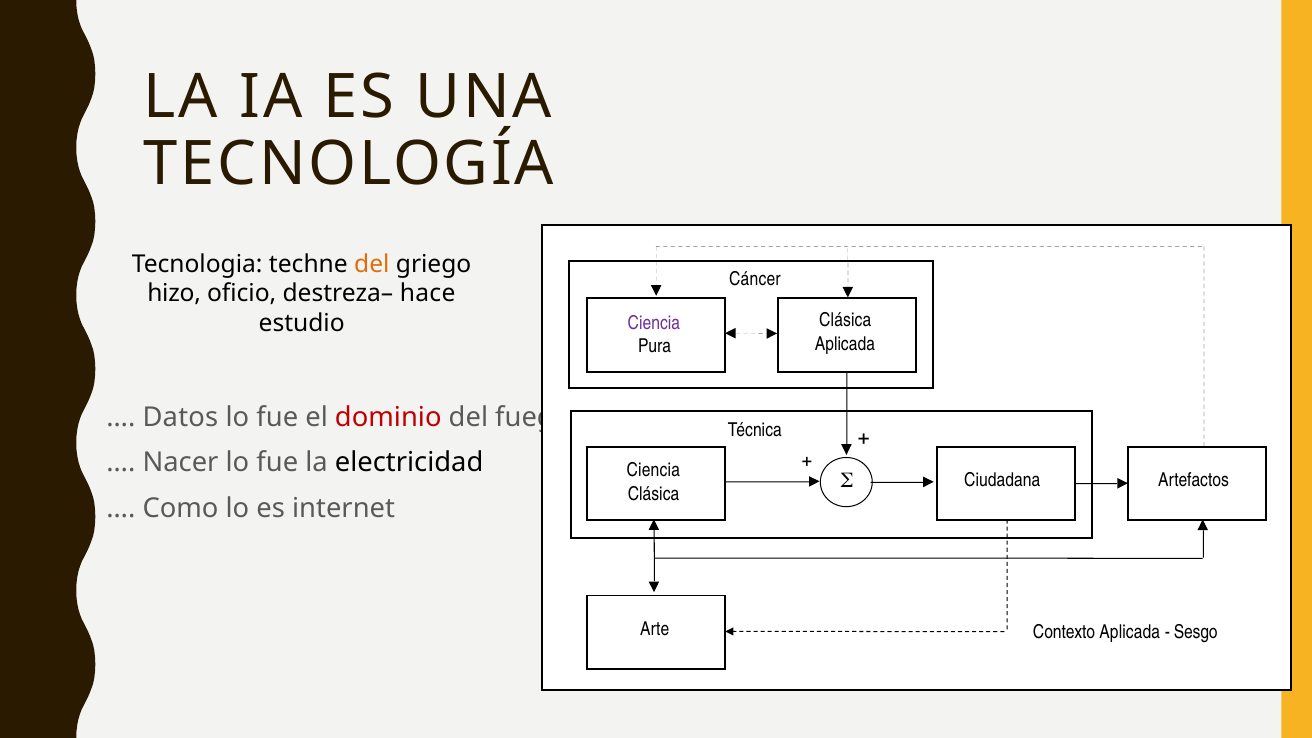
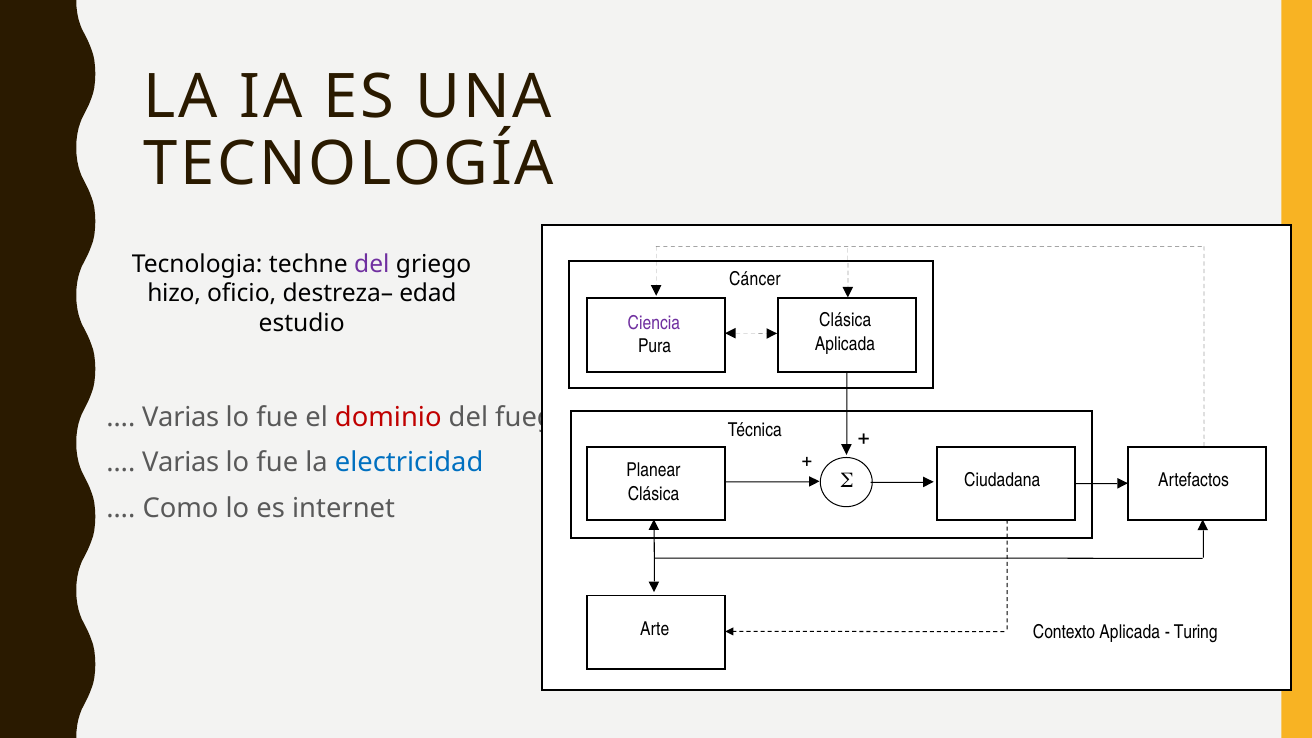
del at (372, 264) colour: orange -> purple
hace: hace -> edad
Datos at (180, 417): Datos -> Varias
Nacer at (181, 463): Nacer -> Varias
electricidad colour: black -> blue
Ciencia at (653, 470): Ciencia -> Planear
Sesgo: Sesgo -> Turing
